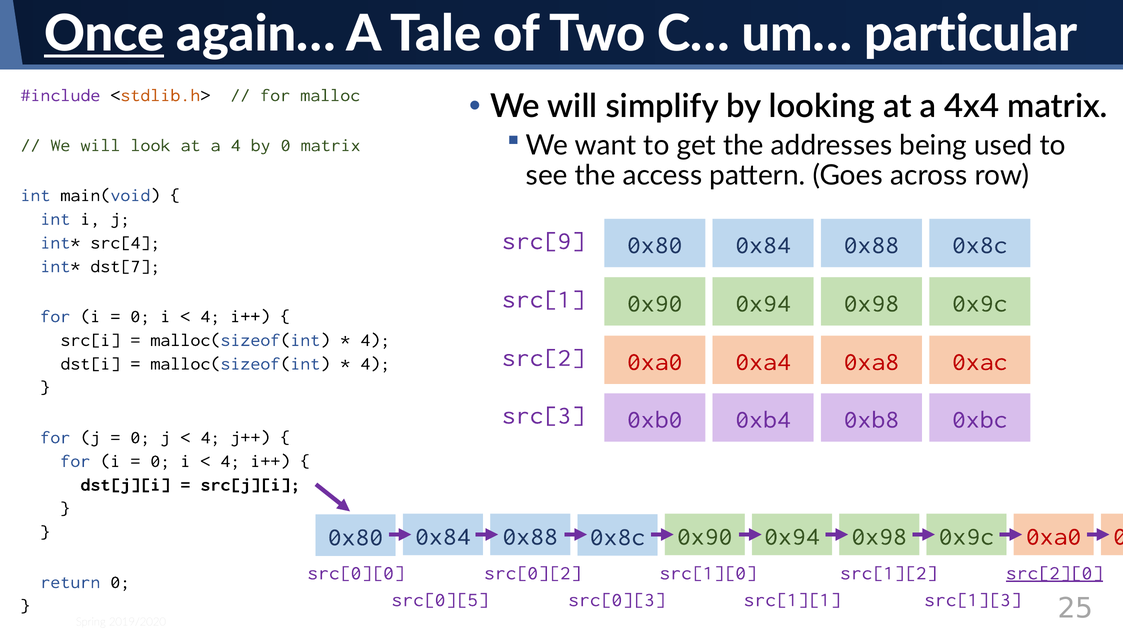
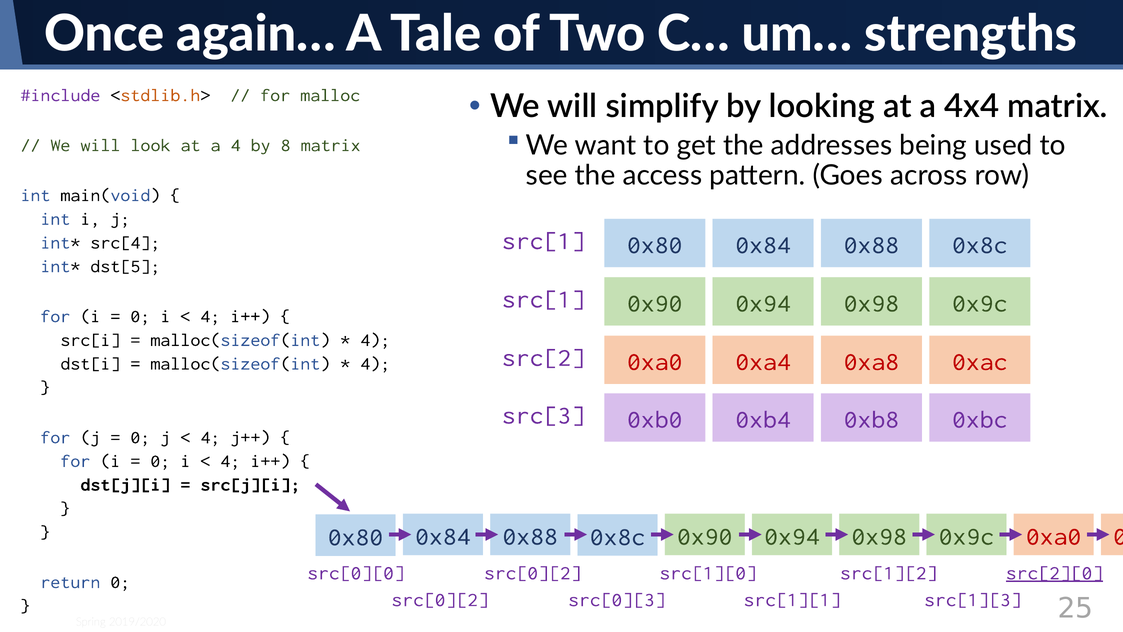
Once underline: present -> none
particular: particular -> strengths
by 0: 0 -> 8
src[9 at (543, 241): src[9 -> src[1
dst[7: dst[7 -> dst[5
src[0][5 at (440, 599): src[0][5 -> src[0][2
